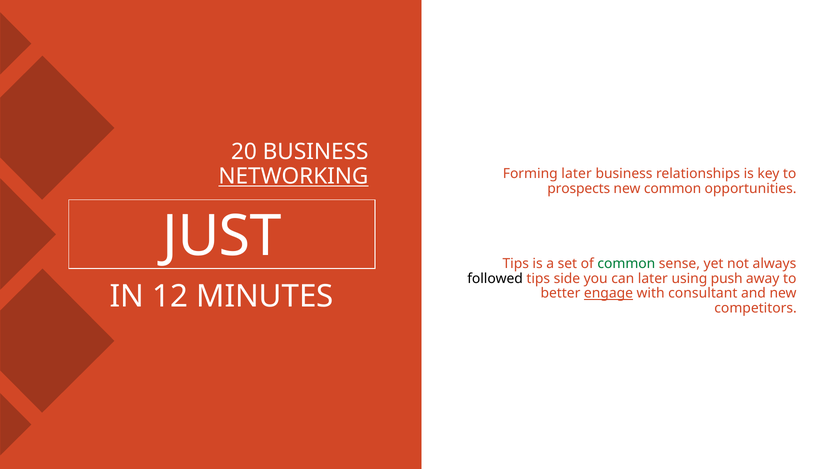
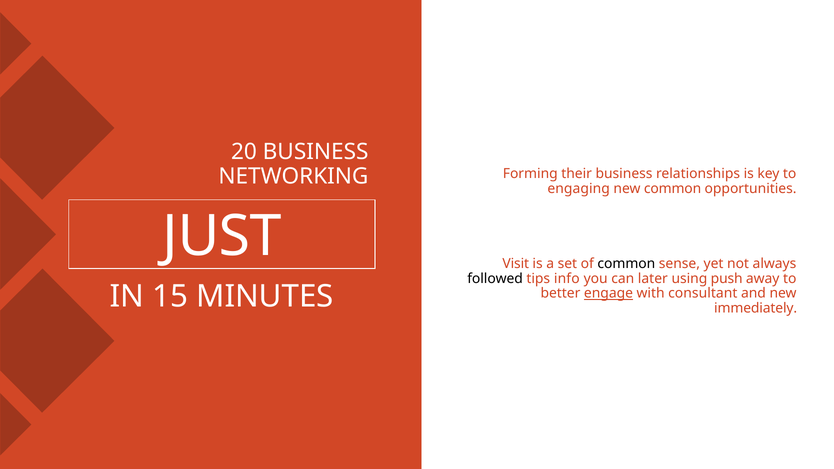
Forming later: later -> their
NETWORKING underline: present -> none
prospects: prospects -> engaging
Tips at (516, 263): Tips -> Visit
common at (626, 263) colour: green -> black
side: side -> info
12: 12 -> 15
competitors: competitors -> immediately
